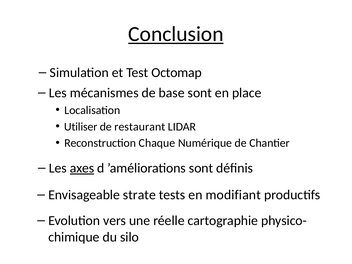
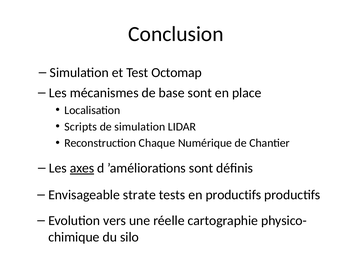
Conclusion underline: present -> none
Utiliser: Utiliser -> Scripts
de restaurant: restaurant -> simulation
en modifiant: modifiant -> productifs
